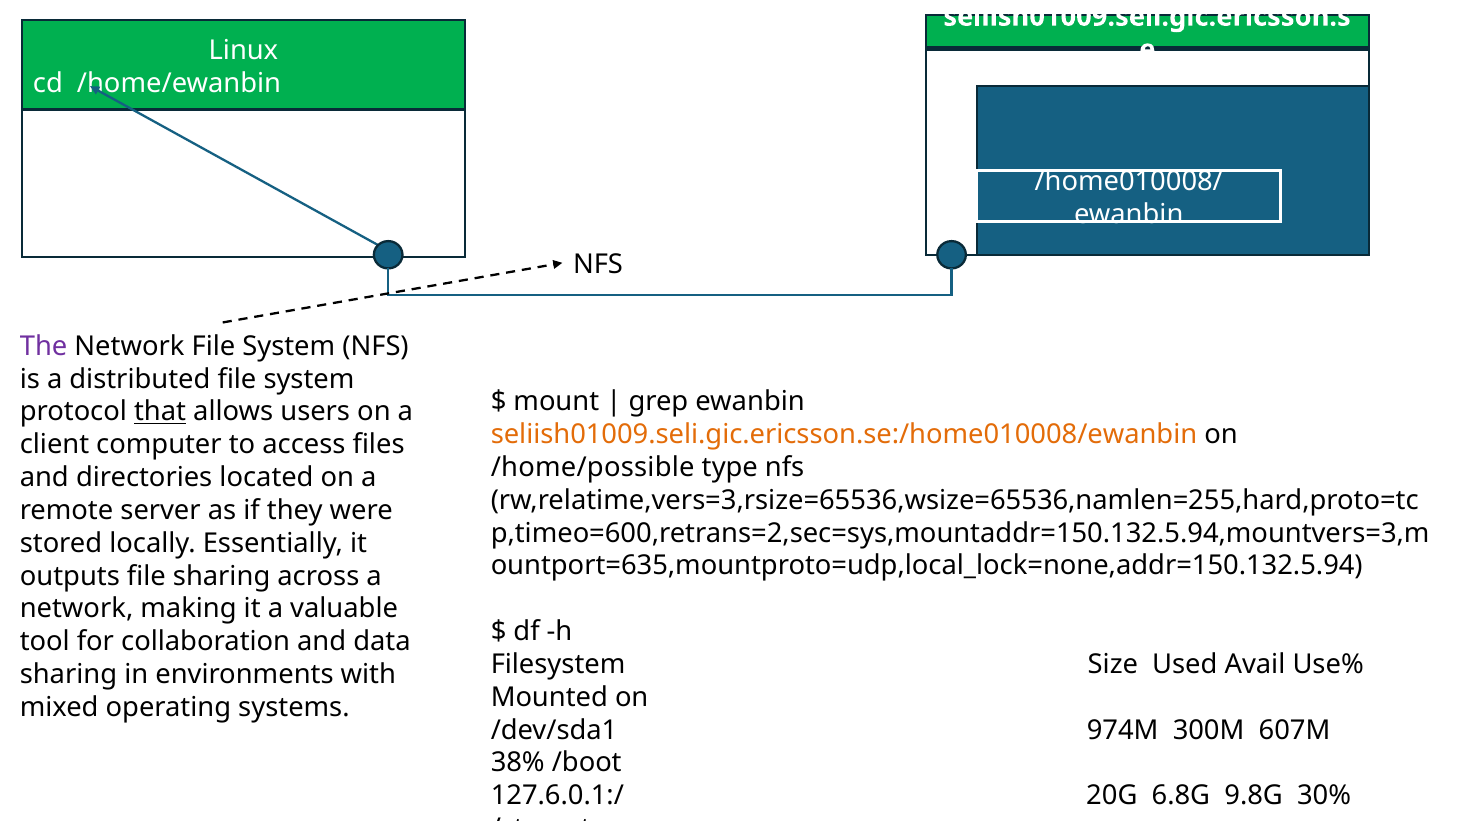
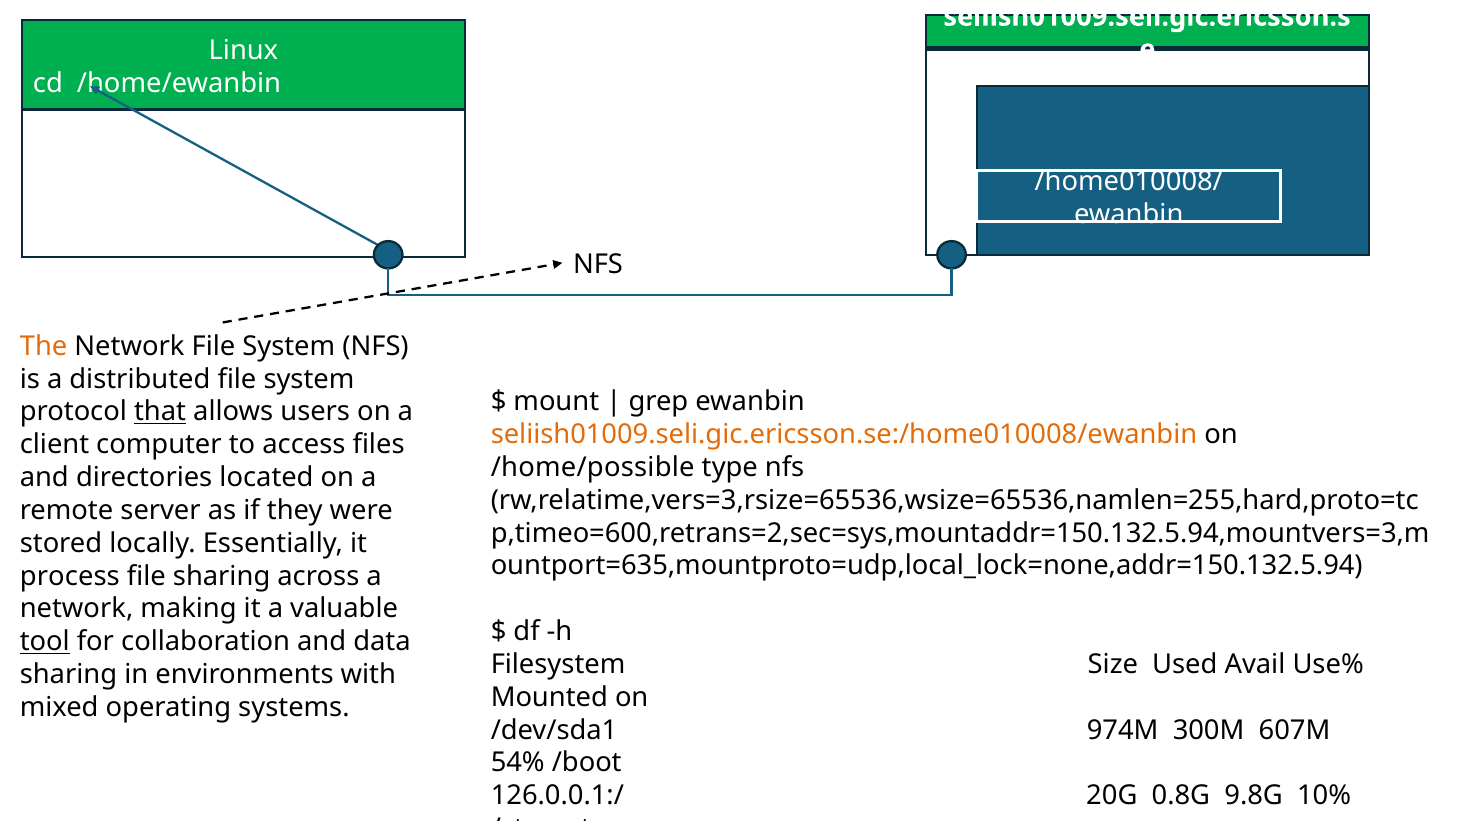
The colour: purple -> orange
outputs: outputs -> process
tool underline: none -> present
38%: 38% -> 54%
127.6.0.1:/: 127.6.0.1:/ -> 126.0.0.1:/
6.8G: 6.8G -> 0.8G
30%: 30% -> 10%
